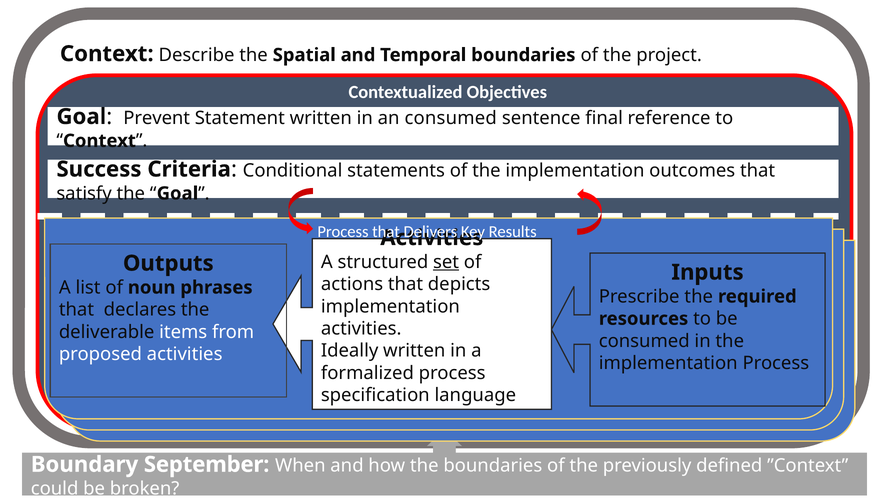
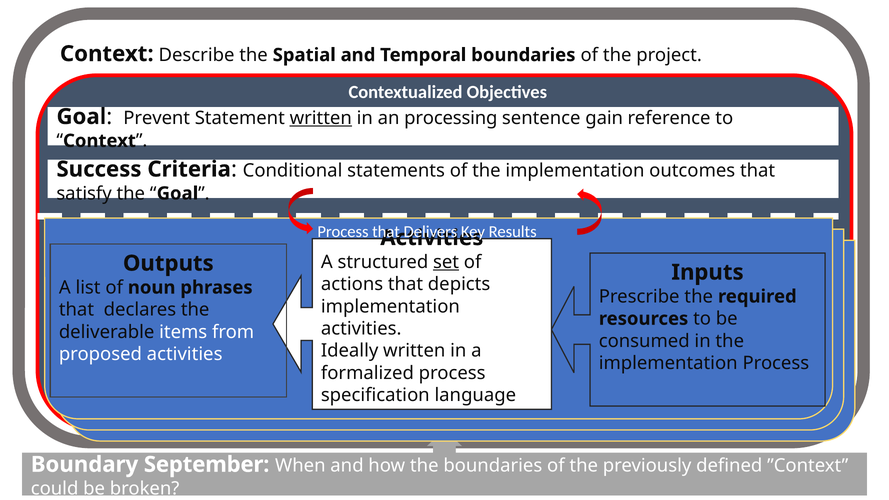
written at (321, 118) underline: none -> present
an consumed: consumed -> processing
final: final -> gain
